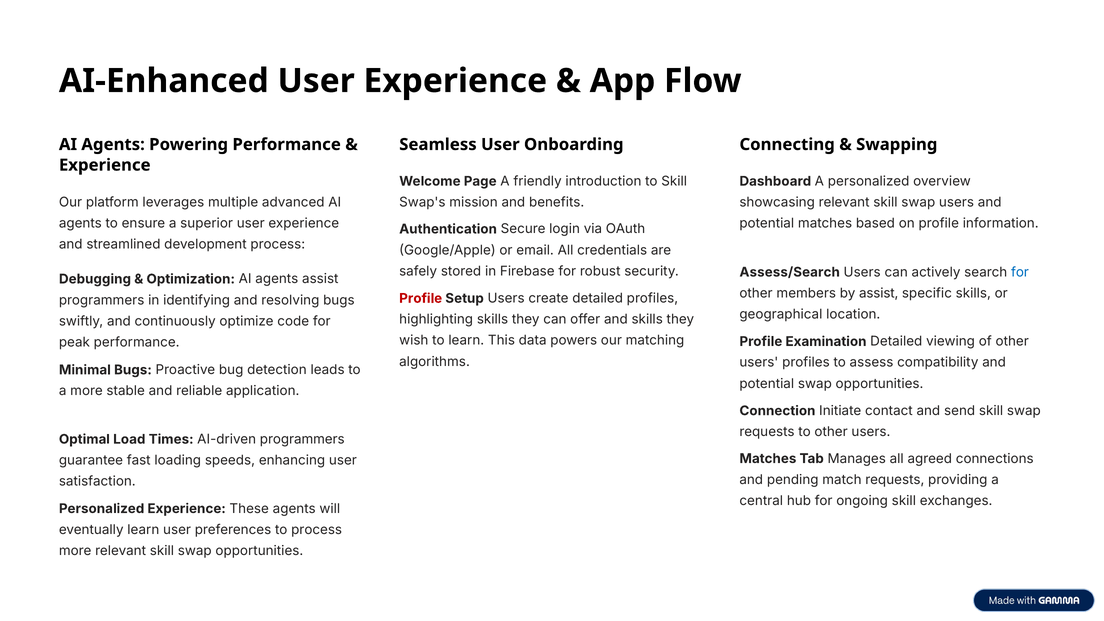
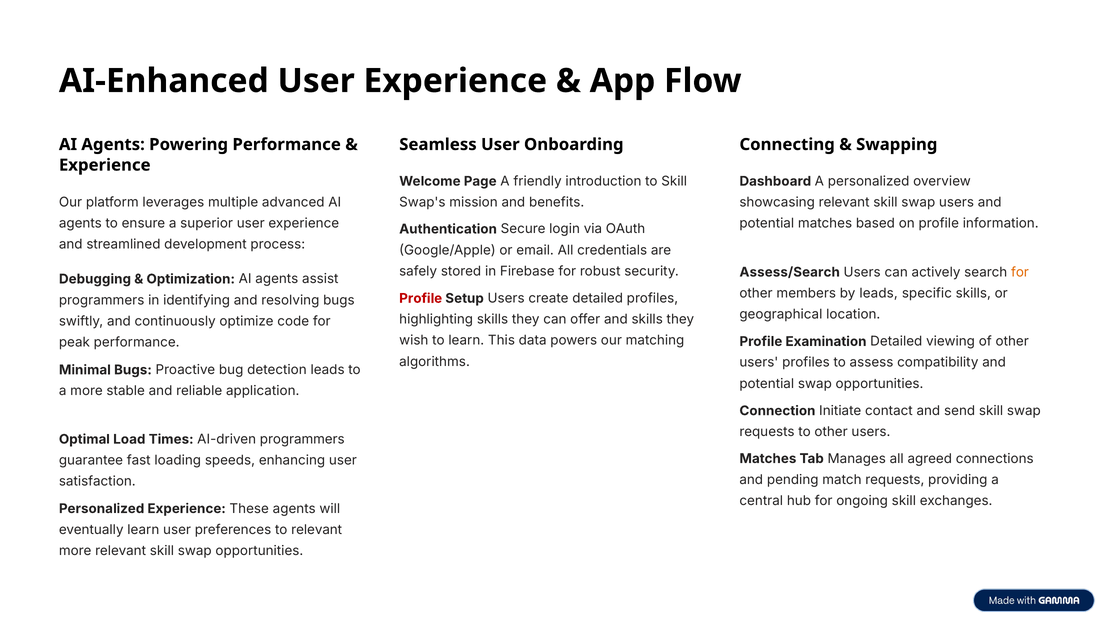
for at (1020, 272) colour: blue -> orange
by assist: assist -> leads
to process: process -> relevant
